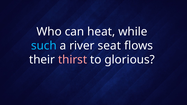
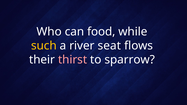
heat: heat -> food
such colour: light blue -> yellow
glorious: glorious -> sparrow
